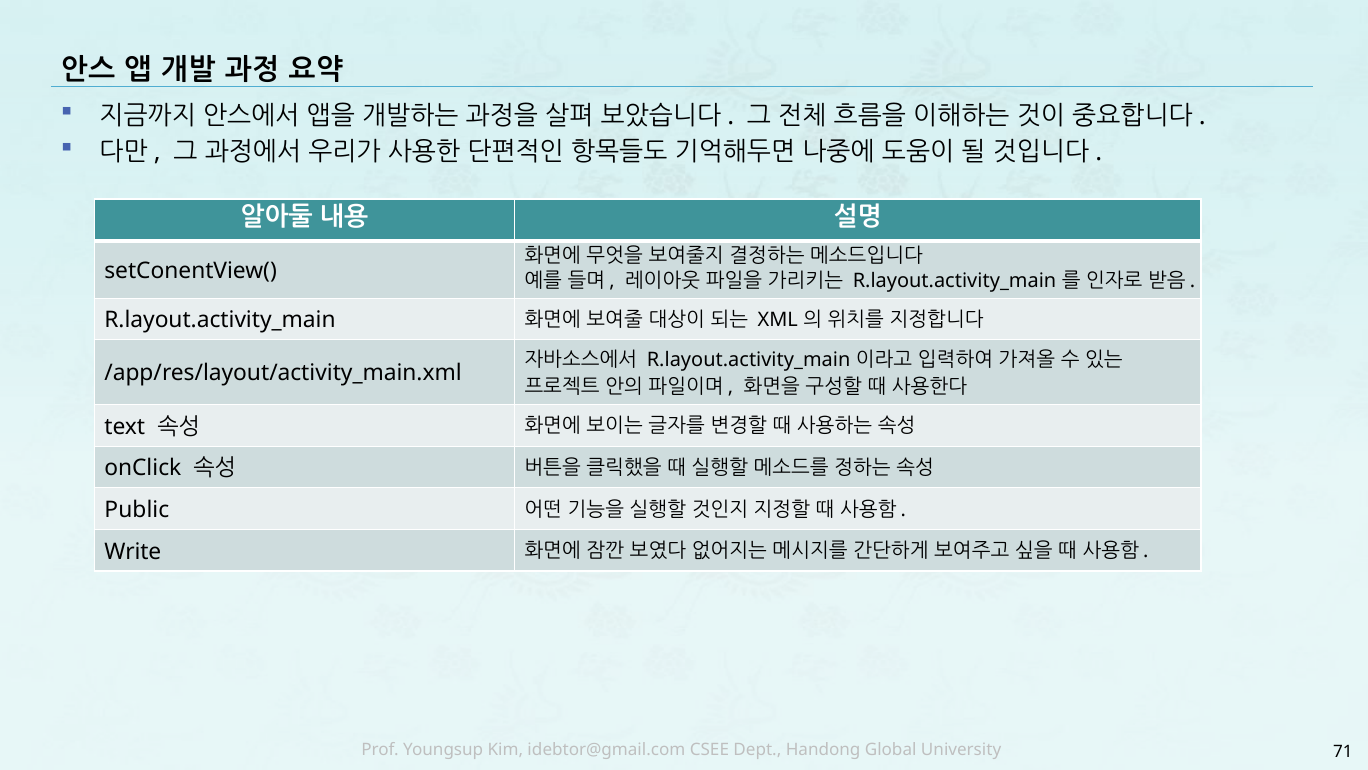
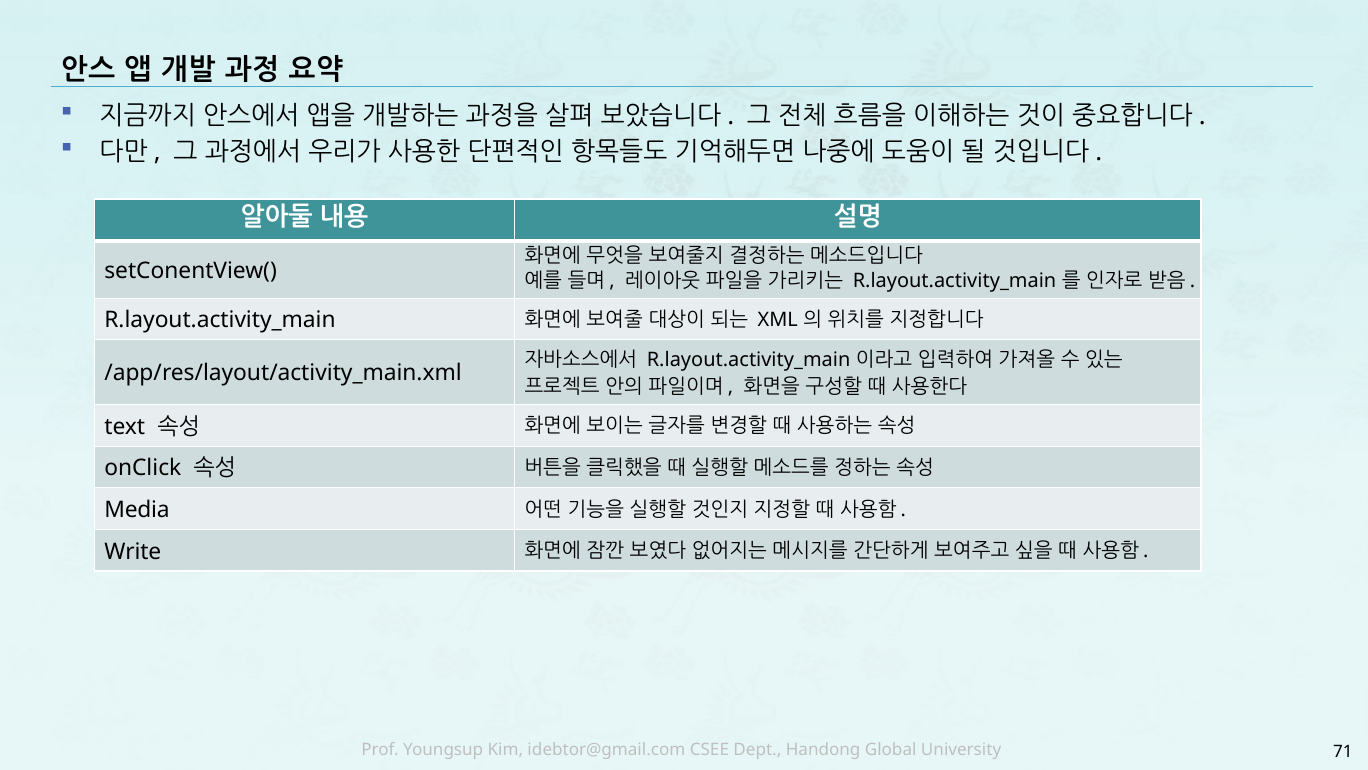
Public: Public -> Media
